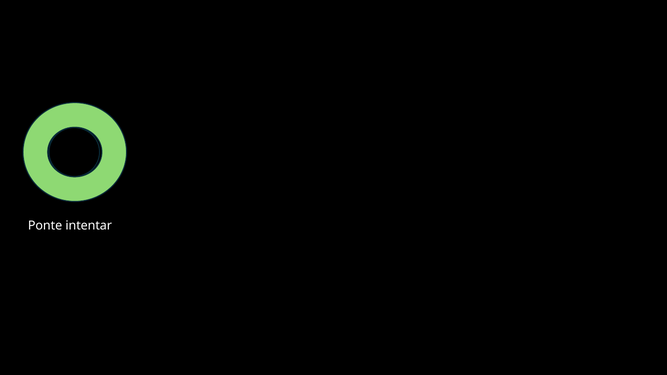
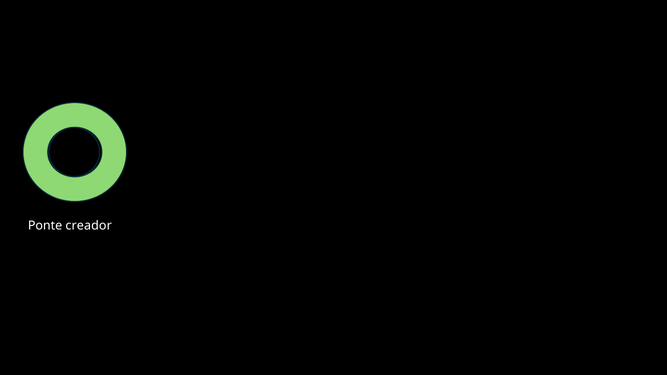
intentar: intentar -> creador
